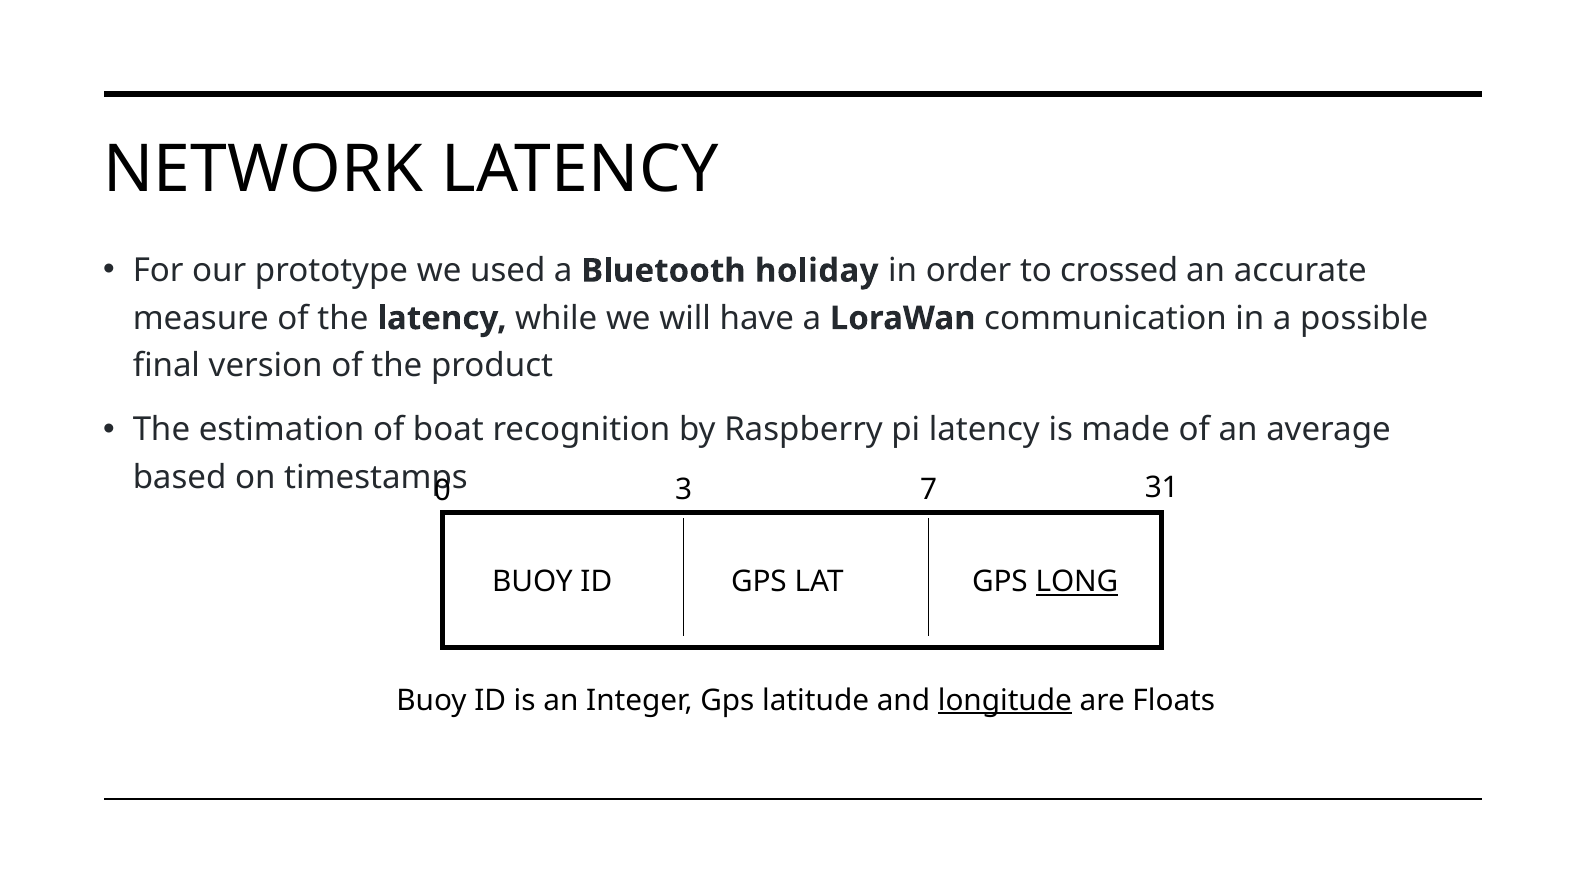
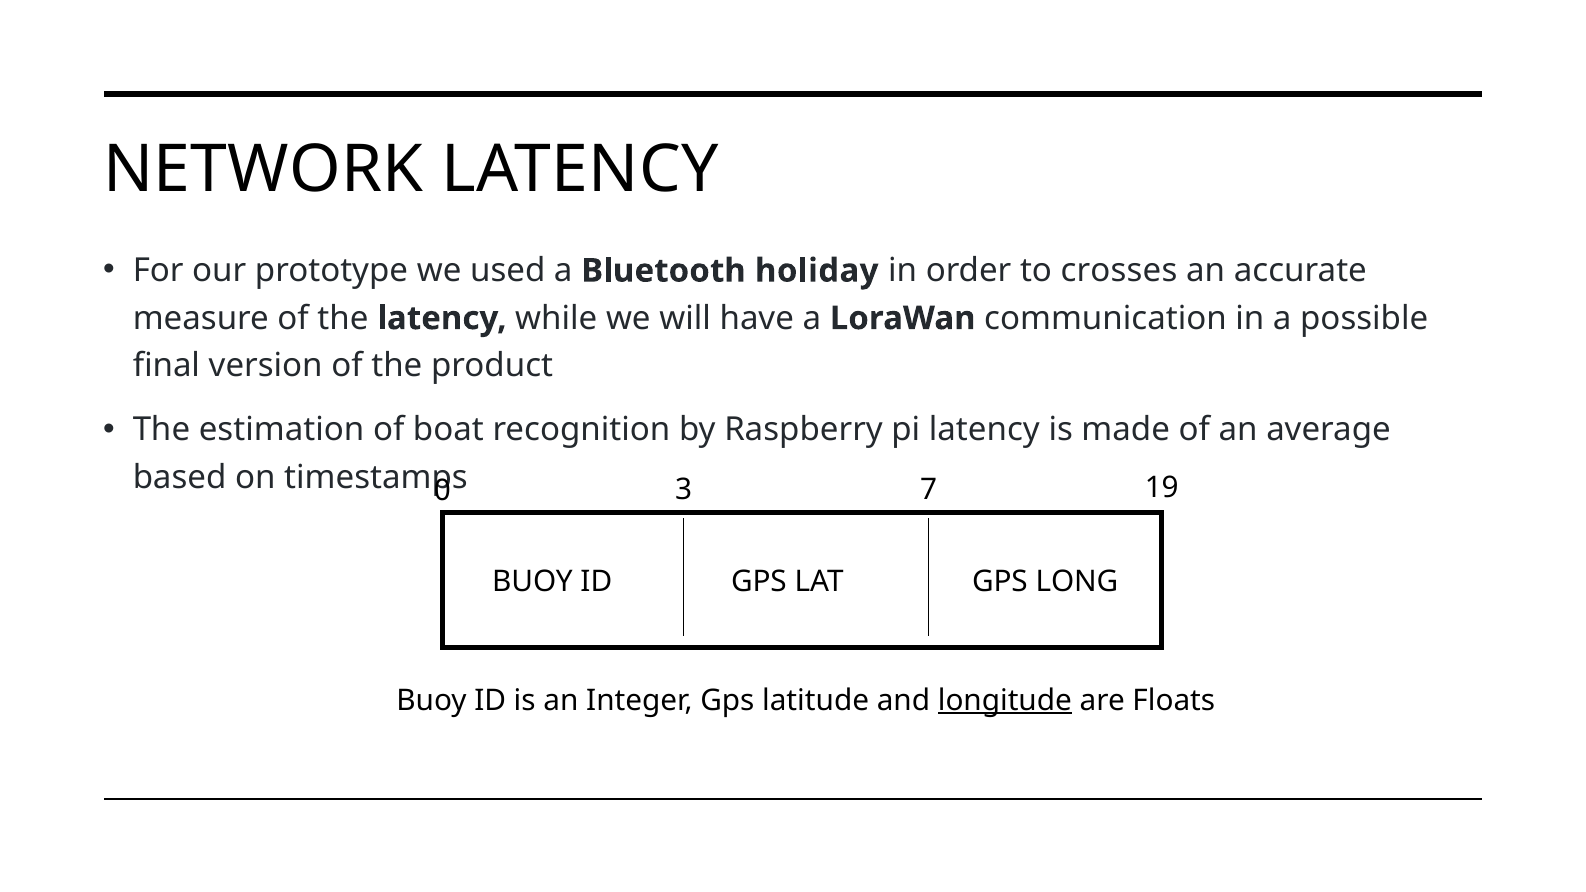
crossed: crossed -> crosses
31: 31 -> 19
LONG underline: present -> none
